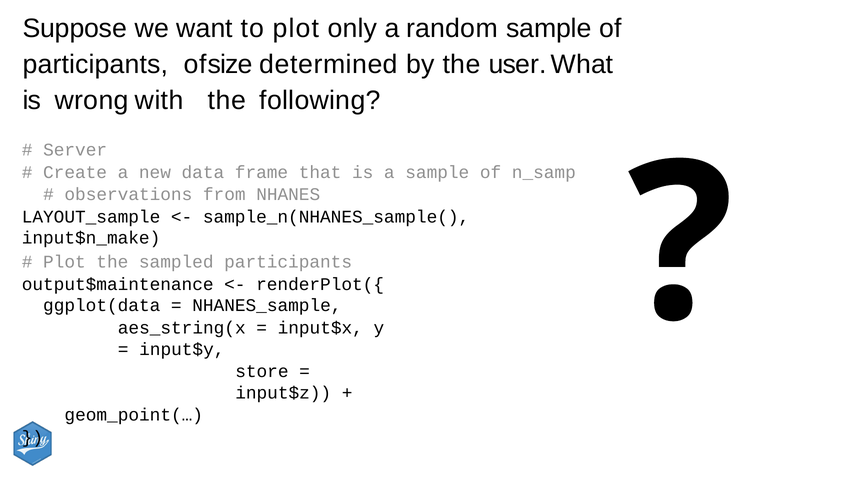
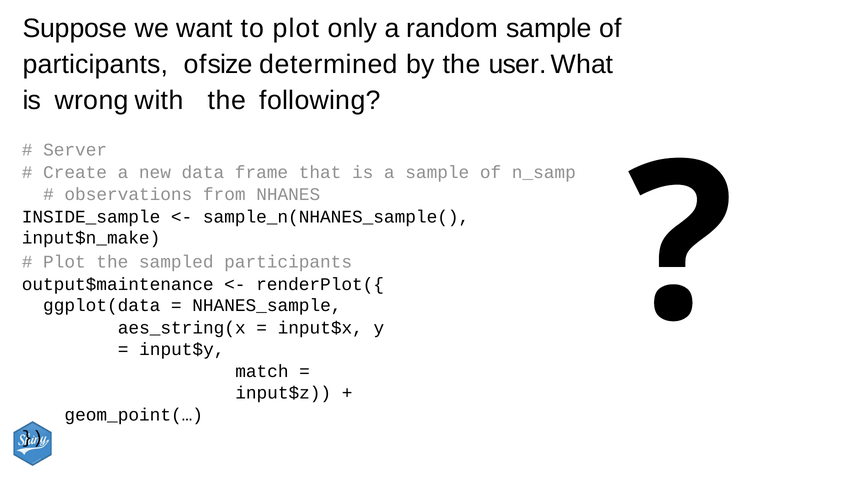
LAYOUT_sample: LAYOUT_sample -> INSIDE_sample
store: store -> match
